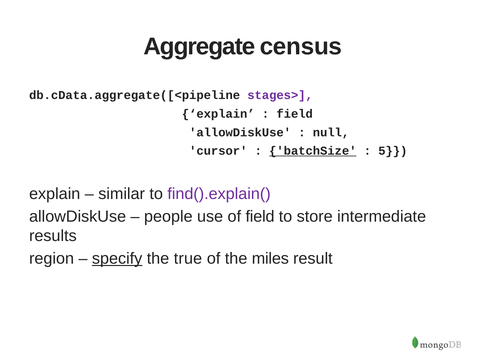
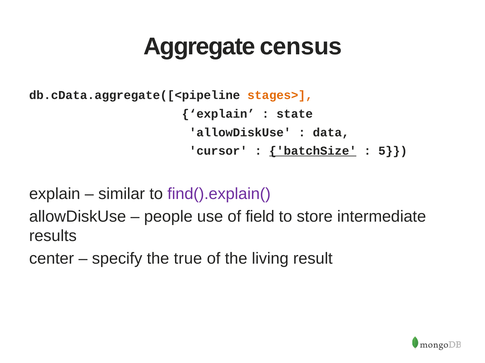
stages> colour: purple -> orange
field at (295, 114): field -> state
null: null -> data
region: region -> center
specify underline: present -> none
miles: miles -> living
